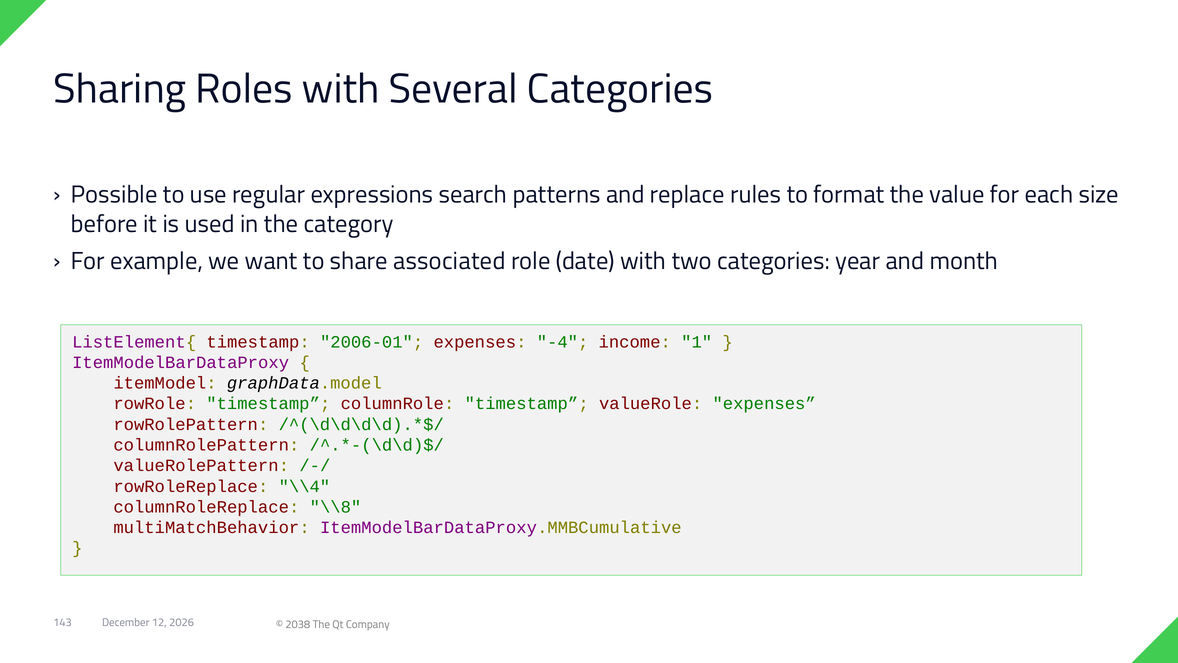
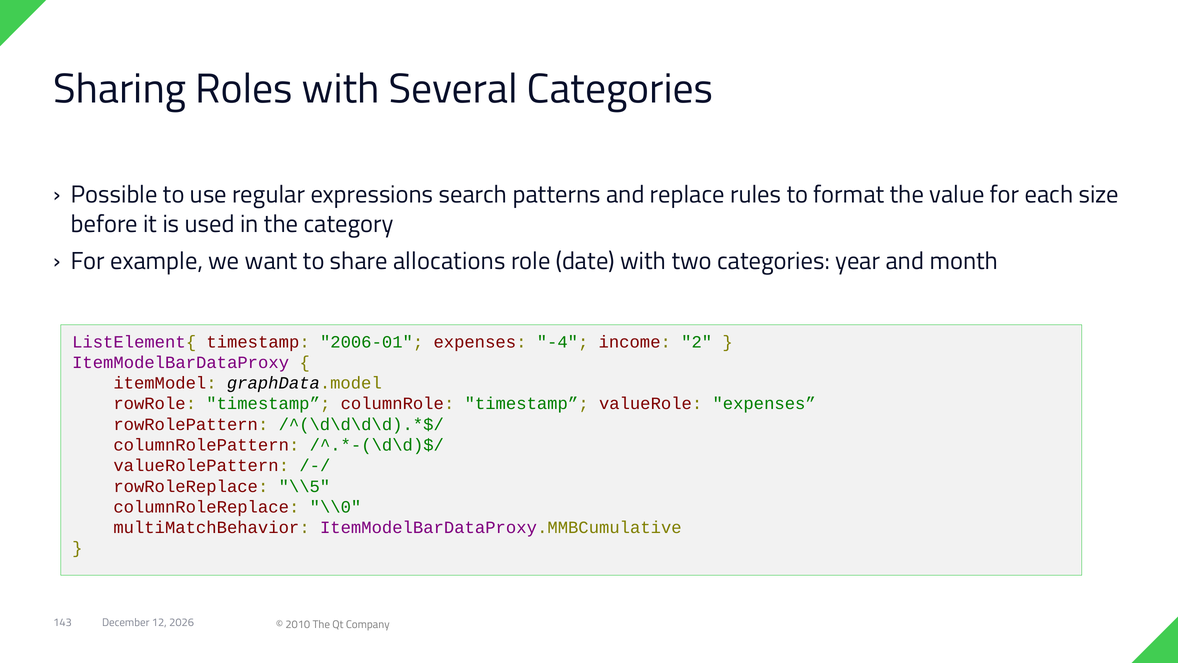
associated: associated -> allocations
1: 1 -> 2
\\4: \\4 -> \\5
\\8: \\8 -> \\0
2038: 2038 -> 2010
